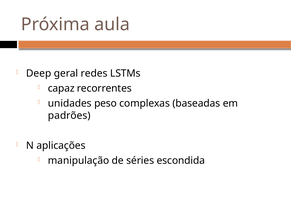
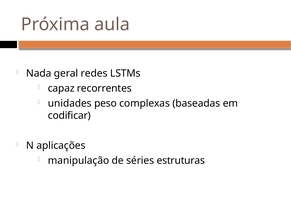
Deep: Deep -> Nada
padrões: padrões -> codificar
escondida: escondida -> estruturas
